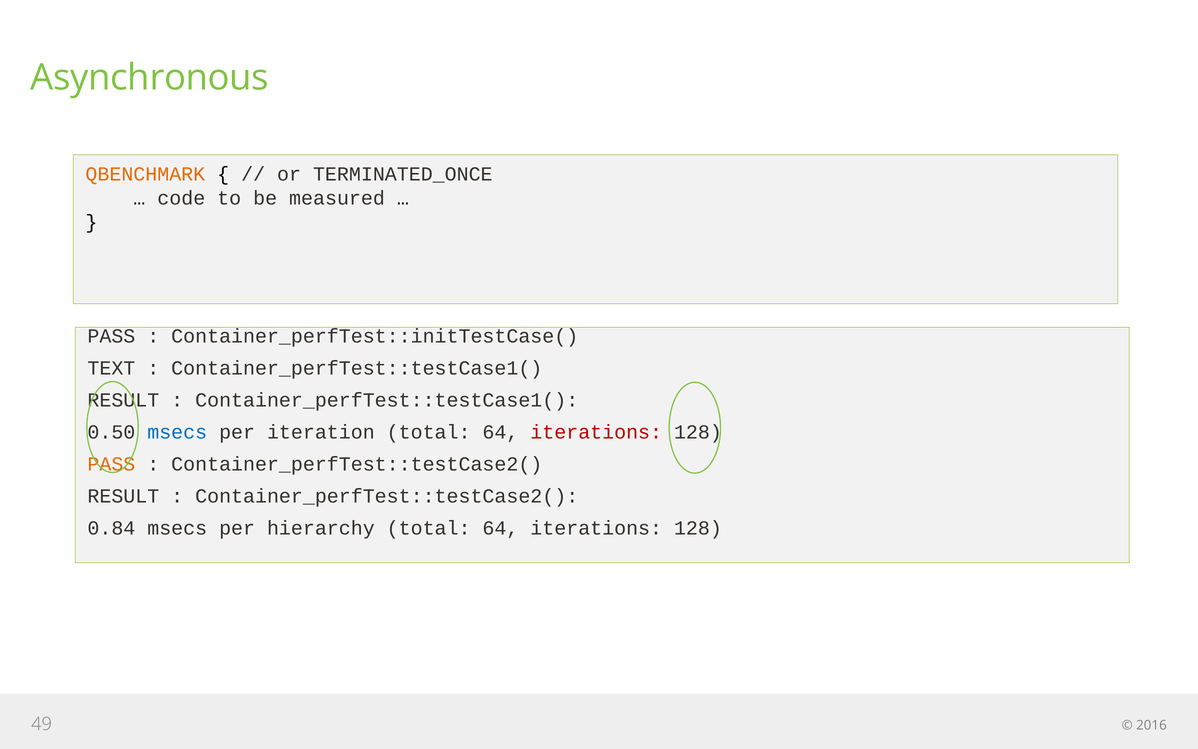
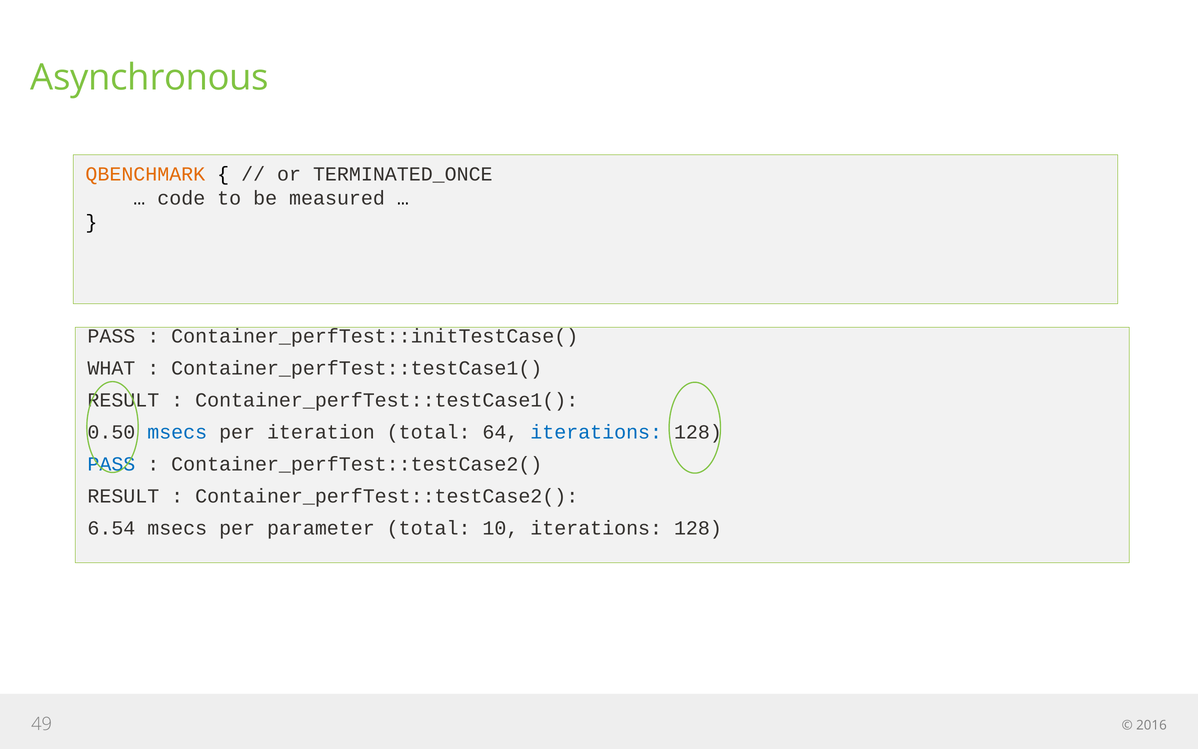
TEXT: TEXT -> WHAT
iterations at (596, 432) colour: red -> blue
PASS at (111, 464) colour: orange -> blue
0.84: 0.84 -> 6.54
hierarchy: hierarchy -> parameter
64 at (500, 528): 64 -> 10
